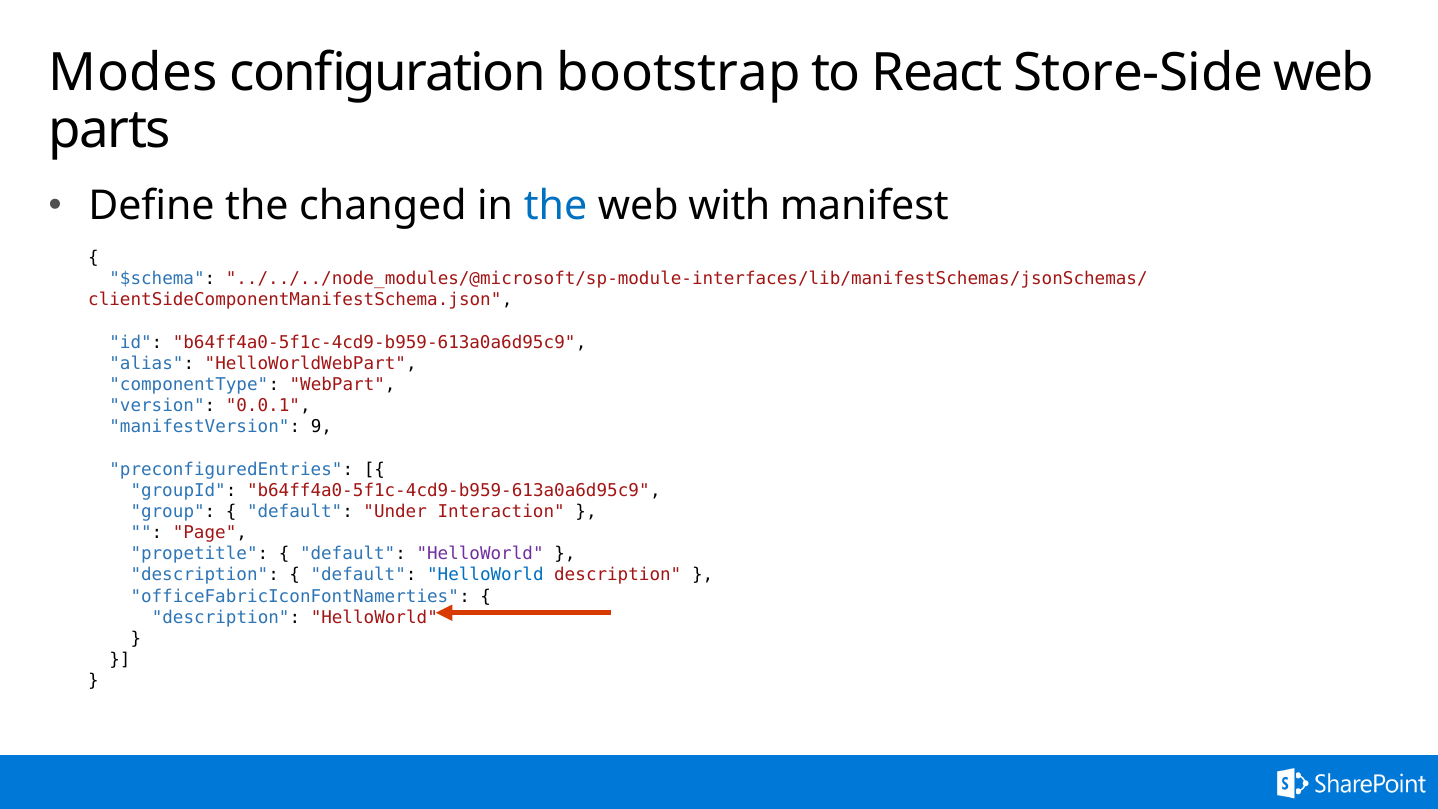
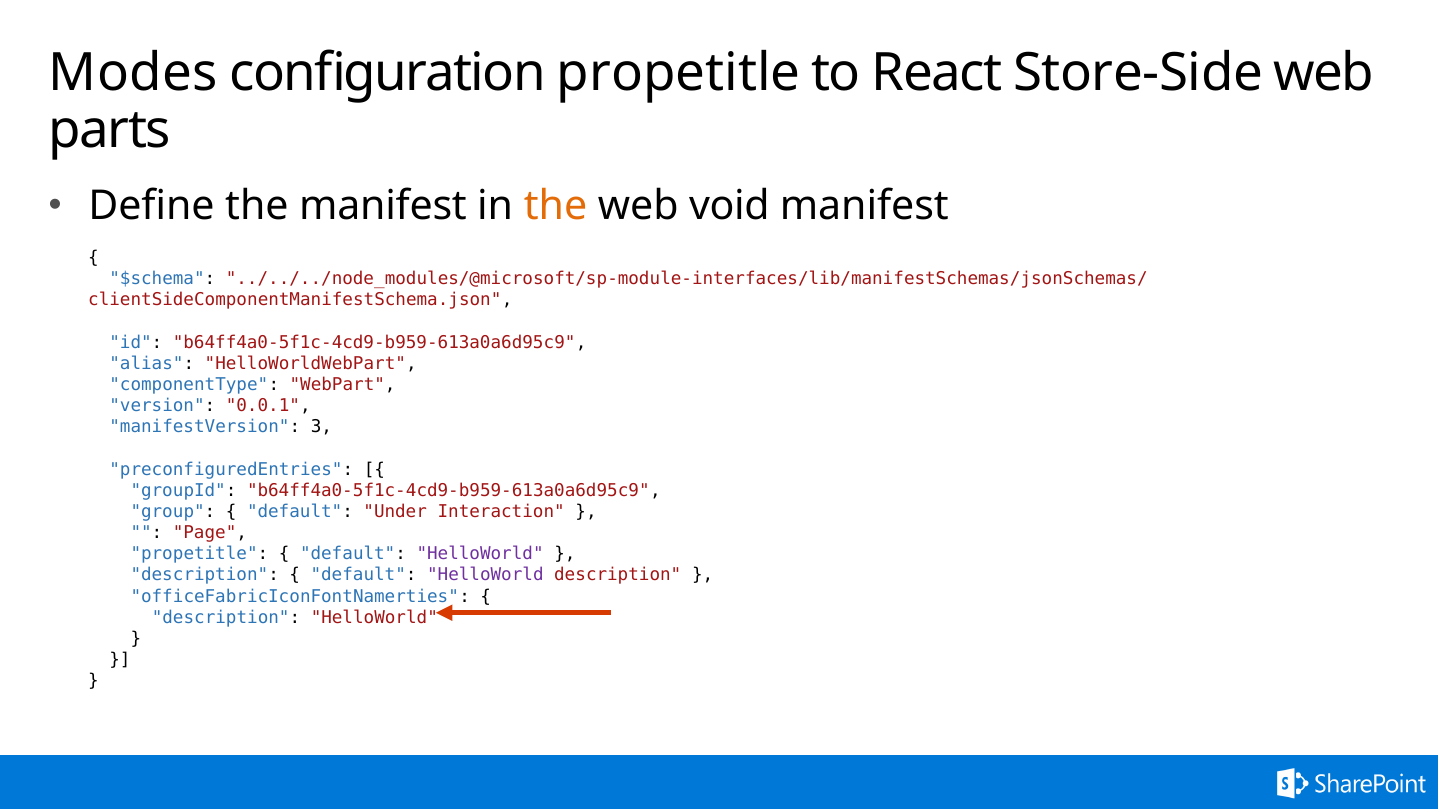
configuration bootstrap: bootstrap -> propetitle
the changed: changed -> manifest
the at (556, 206) colour: blue -> orange
with: with -> void
9: 9 -> 3
HelloWorld at (485, 575) colour: blue -> purple
